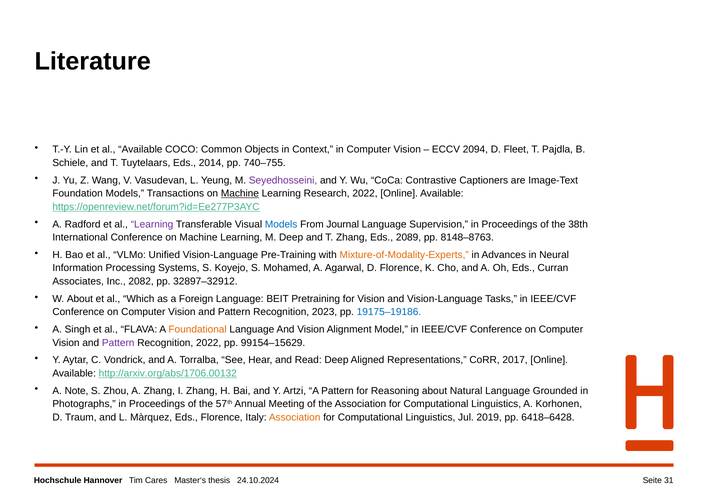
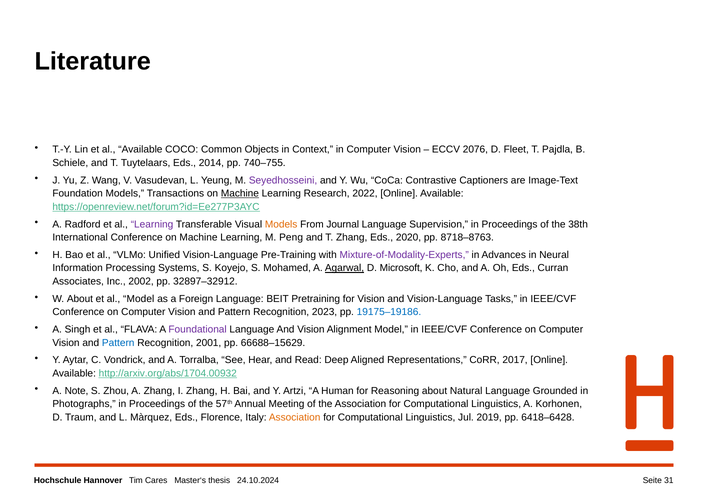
2094: 2094 -> 2076
Models at (281, 224) colour: blue -> orange
M Deep: Deep -> Peng
2089: 2089 -> 2020
8148–8763: 8148–8763 -> 8718–8763
Mixture-of-Modality-Experts colour: orange -> purple
Agarwal underline: none -> present
D Florence: Florence -> Microsoft
2082: 2082 -> 2002
al Which: Which -> Model
Foundational colour: orange -> purple
Pattern at (118, 343) colour: purple -> blue
Recognition 2022: 2022 -> 2001
99154–15629: 99154–15629 -> 66688–15629
http://arxiv.org/abs/1706.00132: http://arxiv.org/abs/1706.00132 -> http://arxiv.org/abs/1704.00932
A Pattern: Pattern -> Human
